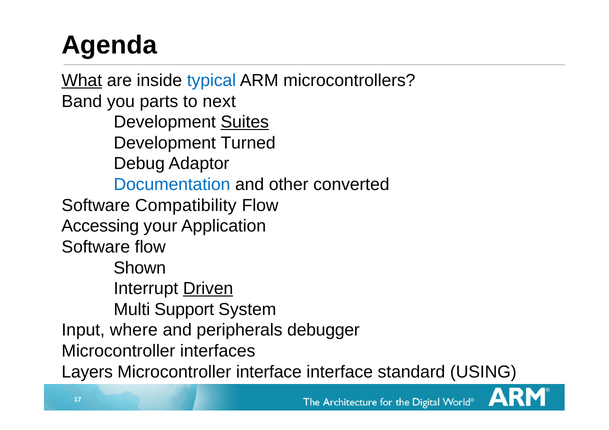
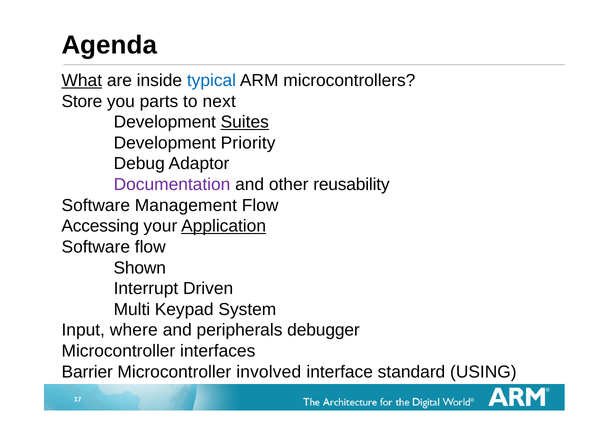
Band: Band -> Store
Turned: Turned -> Priority
Documentation colour: blue -> purple
converted: converted -> reusability
Compatibility: Compatibility -> Management
Application underline: none -> present
Driven underline: present -> none
Support: Support -> Keypad
Layers: Layers -> Barrier
Microcontroller interface: interface -> involved
